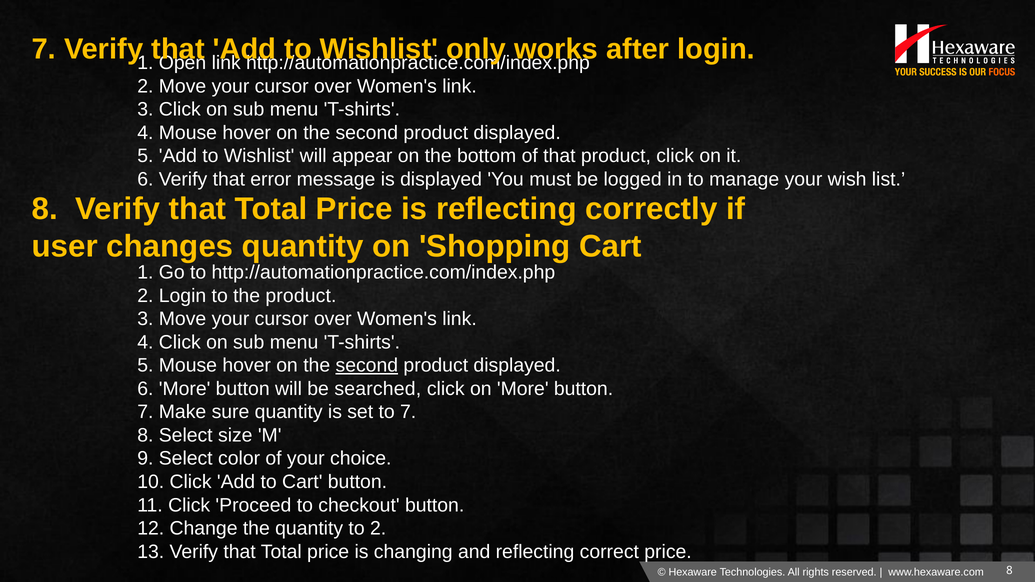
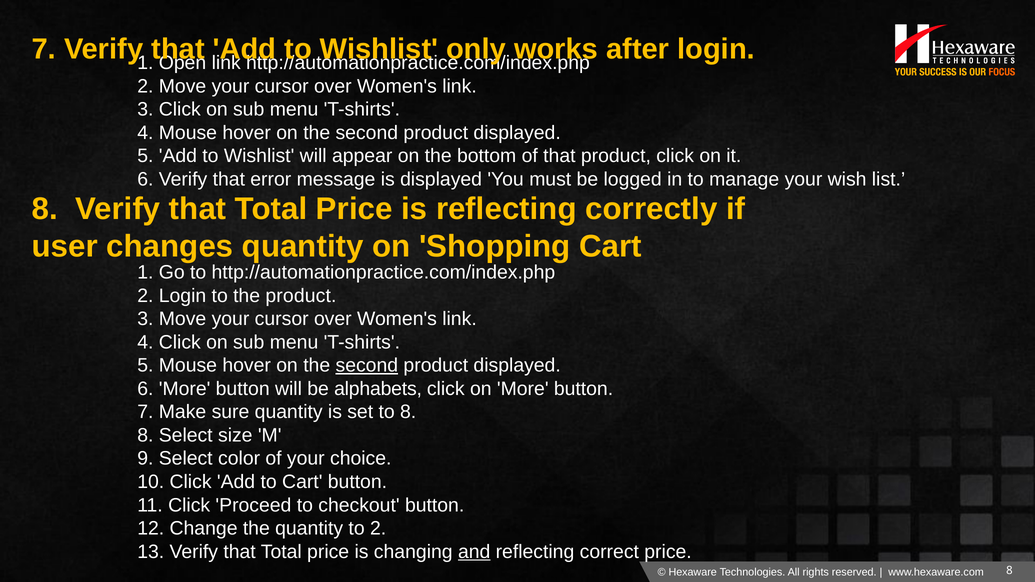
searched: searched -> alphabets
to 7: 7 -> 8
and underline: none -> present
